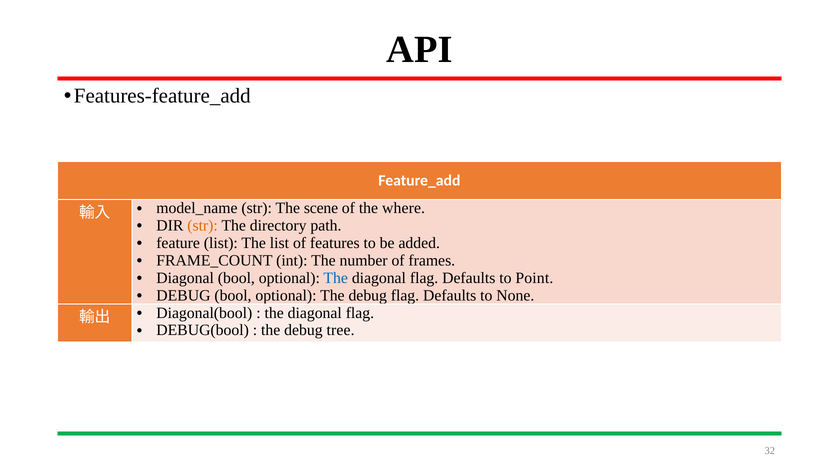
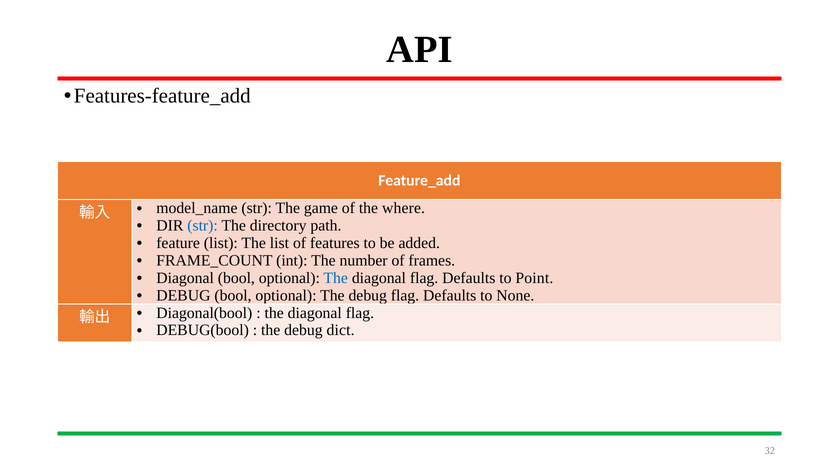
scene: scene -> game
str at (203, 226) colour: orange -> blue
tree: tree -> dict
